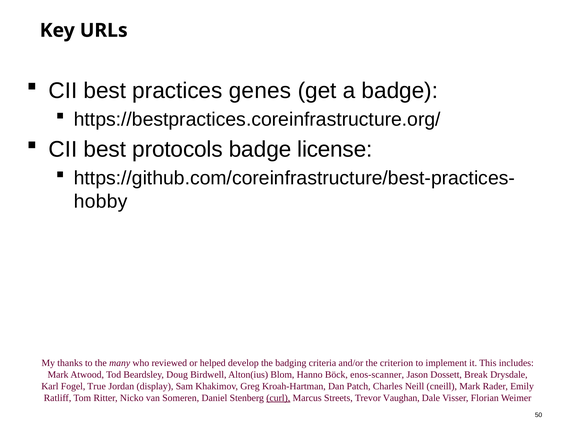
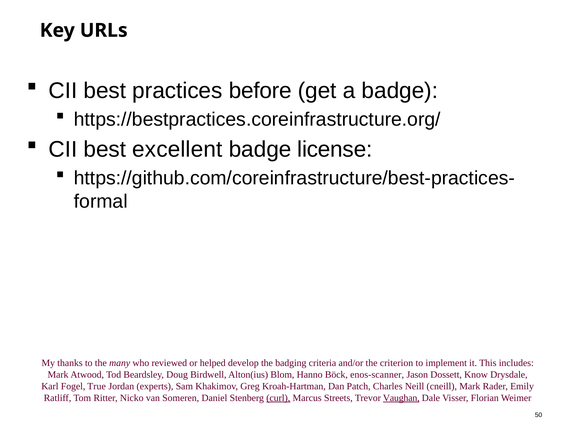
genes: genes -> before
protocols: protocols -> excellent
hobby: hobby -> formal
Break: Break -> Know
display: display -> experts
Vaughan underline: none -> present
